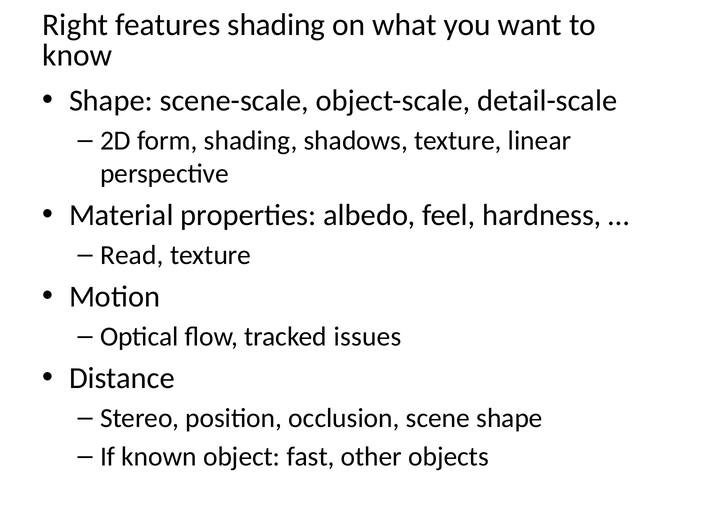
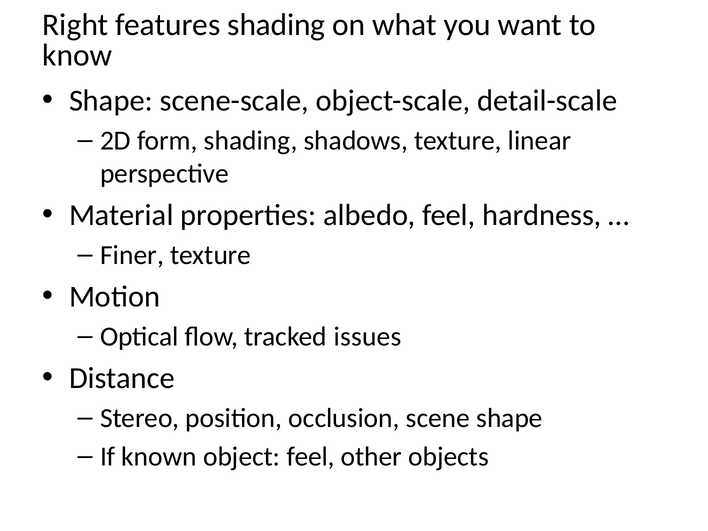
Read: Read -> Finer
object fast: fast -> feel
